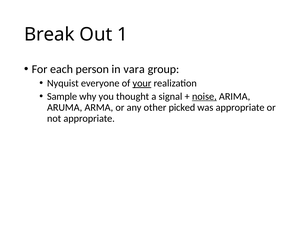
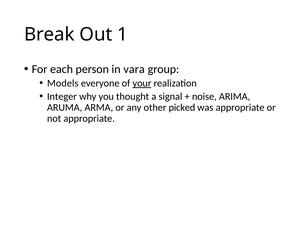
Nyquist: Nyquist -> Models
Sample: Sample -> Integer
noise underline: present -> none
